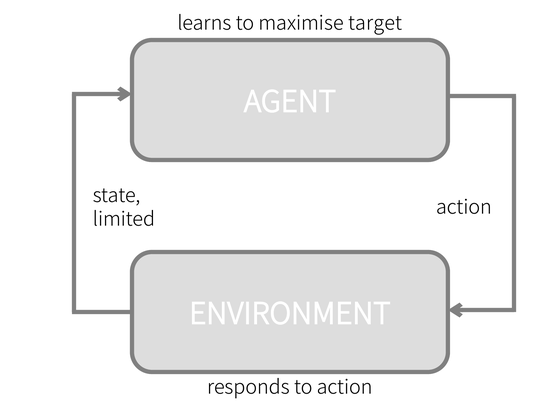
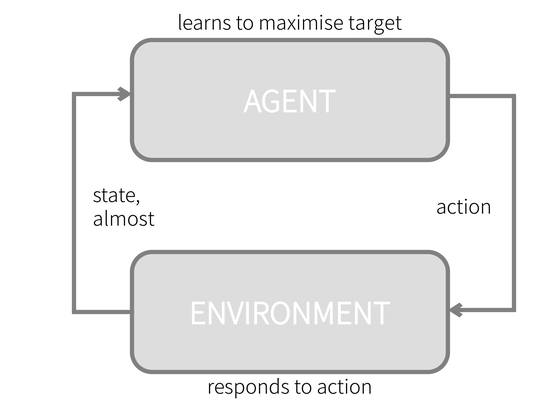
limited: limited -> almost
